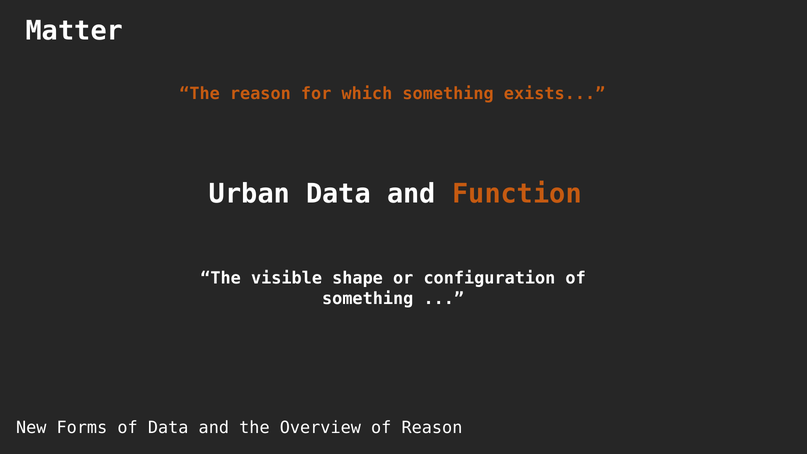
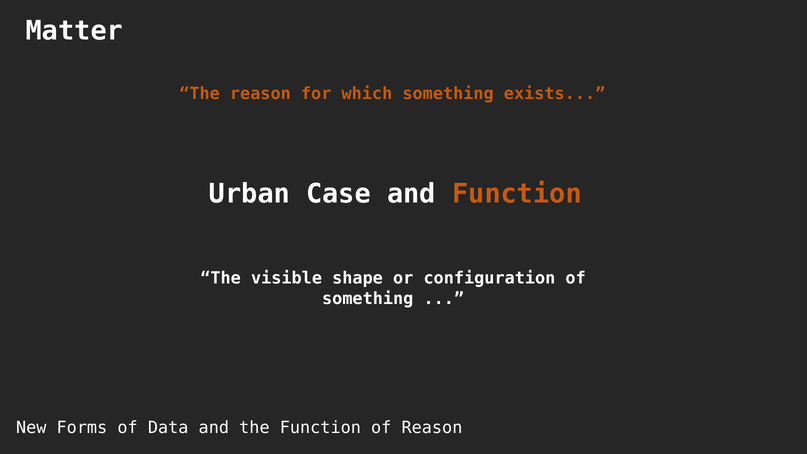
Urban Data: Data -> Case
the Overview: Overview -> Function
